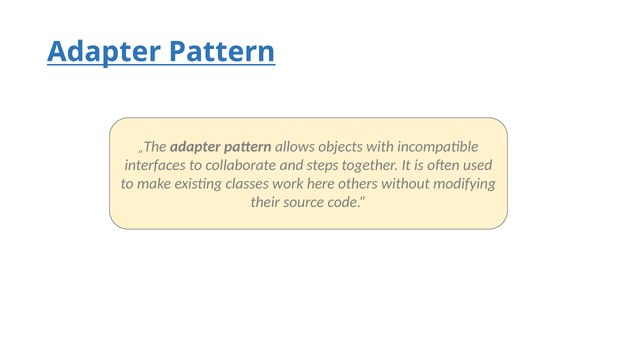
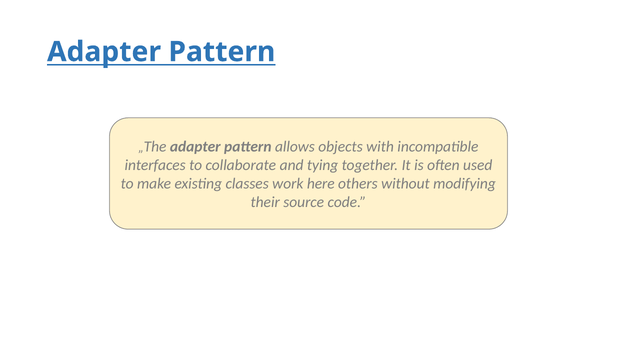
steps: steps -> tying
